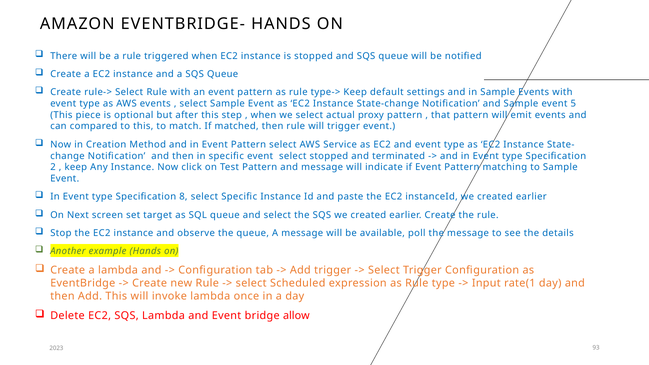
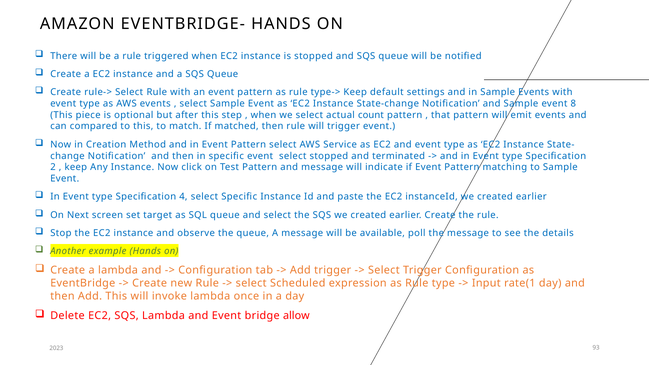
5: 5 -> 8
proxy: proxy -> count
8: 8 -> 4
